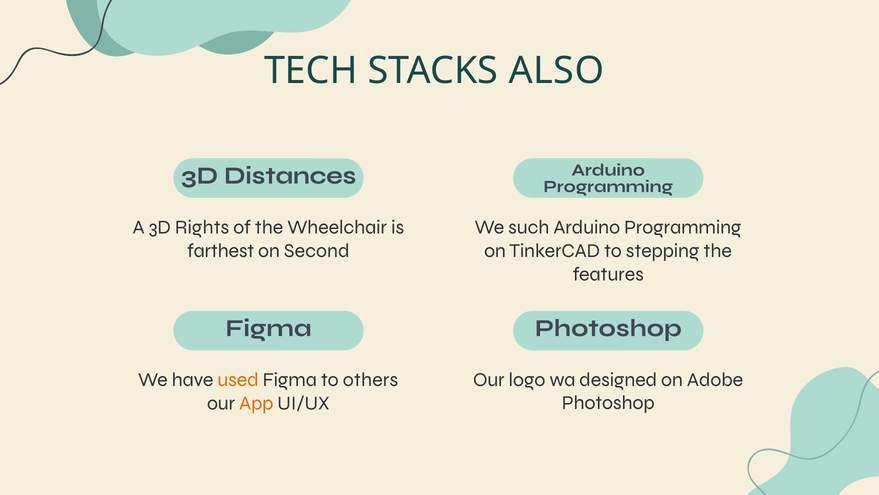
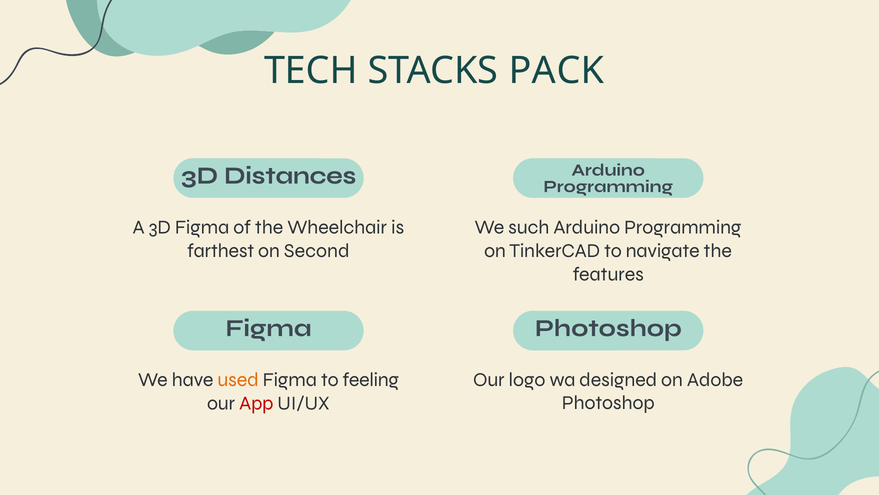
ALSO: ALSO -> PACK
3D Rights: Rights -> Figma
stepping: stepping -> navigate
others: others -> feeling
App colour: orange -> red
